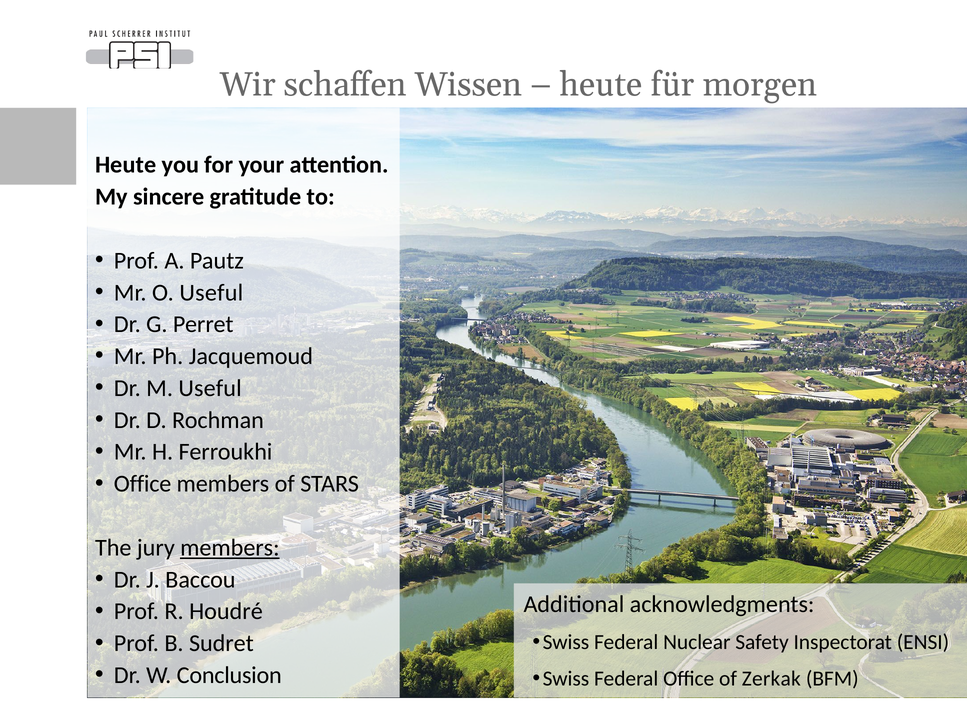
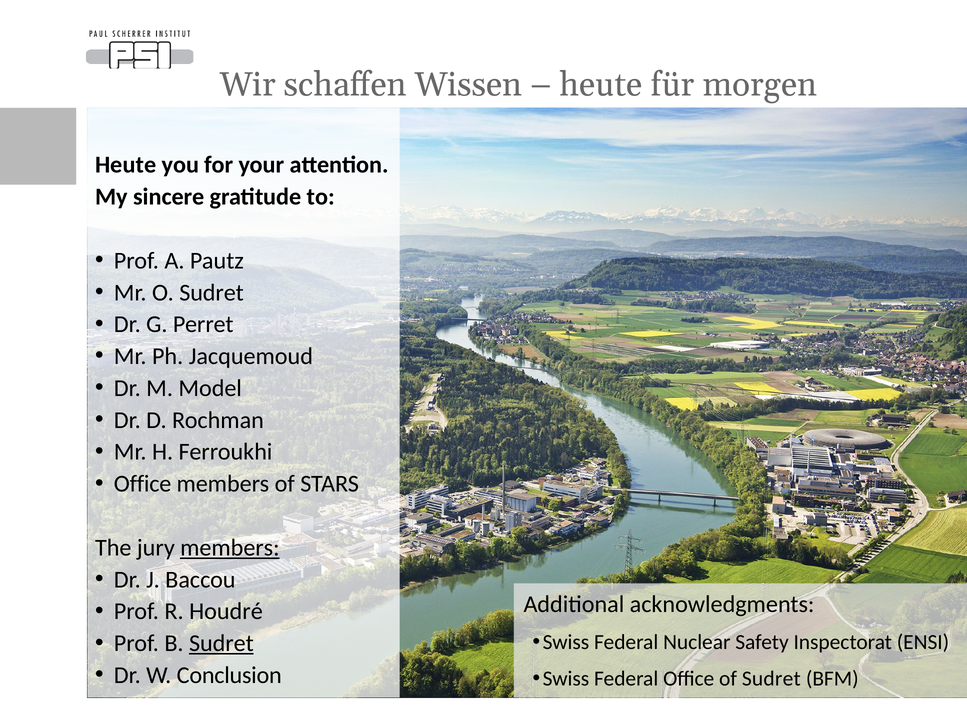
O Useful: Useful -> Sudret
M Useful: Useful -> Model
Sudret at (221, 644) underline: none -> present
of Zerkak: Zerkak -> Sudret
